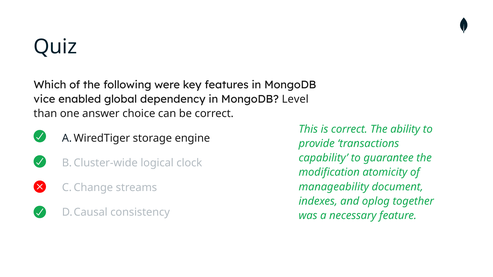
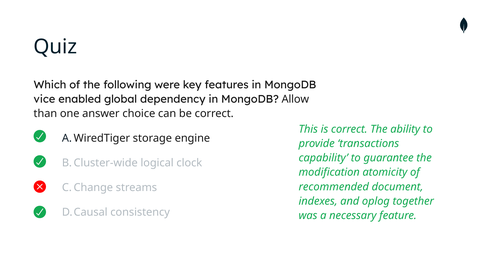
Level: Level -> Allow
manageability: manageability -> recommended
